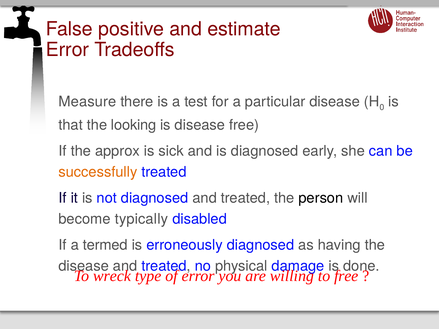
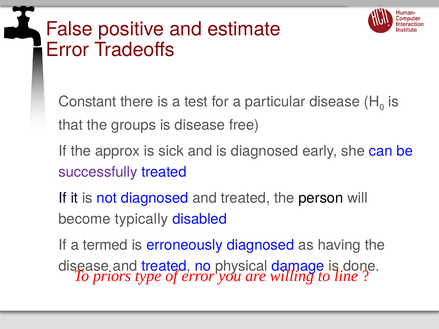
Measure: Measure -> Constant
looking: looking -> groups
successfully colour: orange -> purple
wreck: wreck -> priors
to free: free -> line
